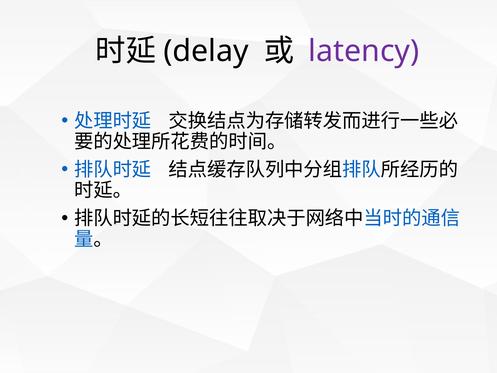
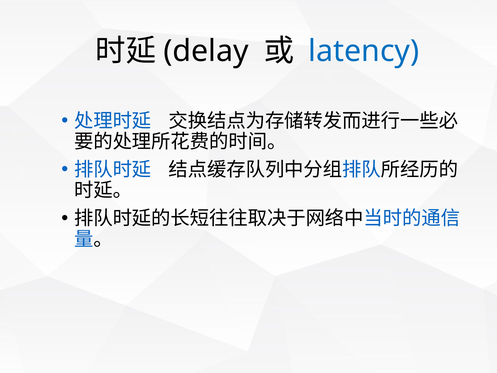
latency colour: purple -> blue
